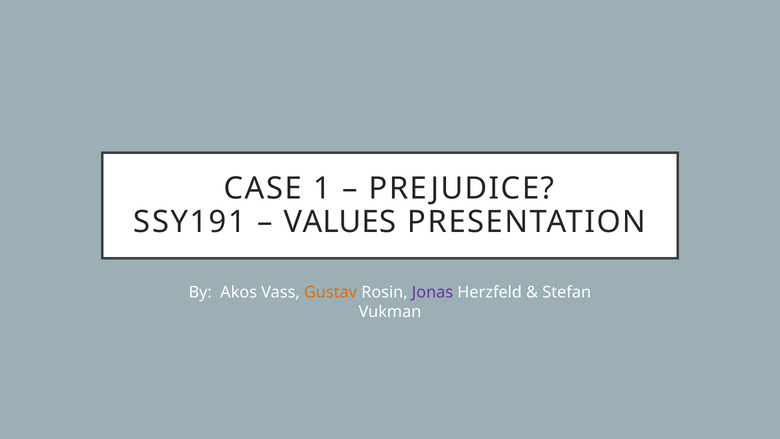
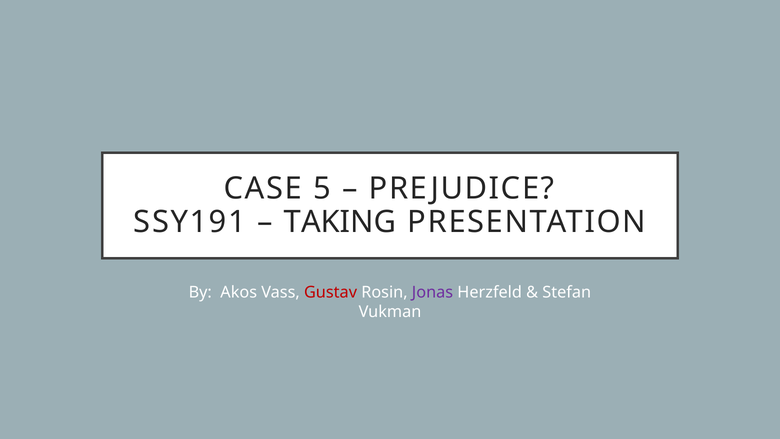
1: 1 -> 5
VALUES: VALUES -> TAKING
Gustav colour: orange -> red
